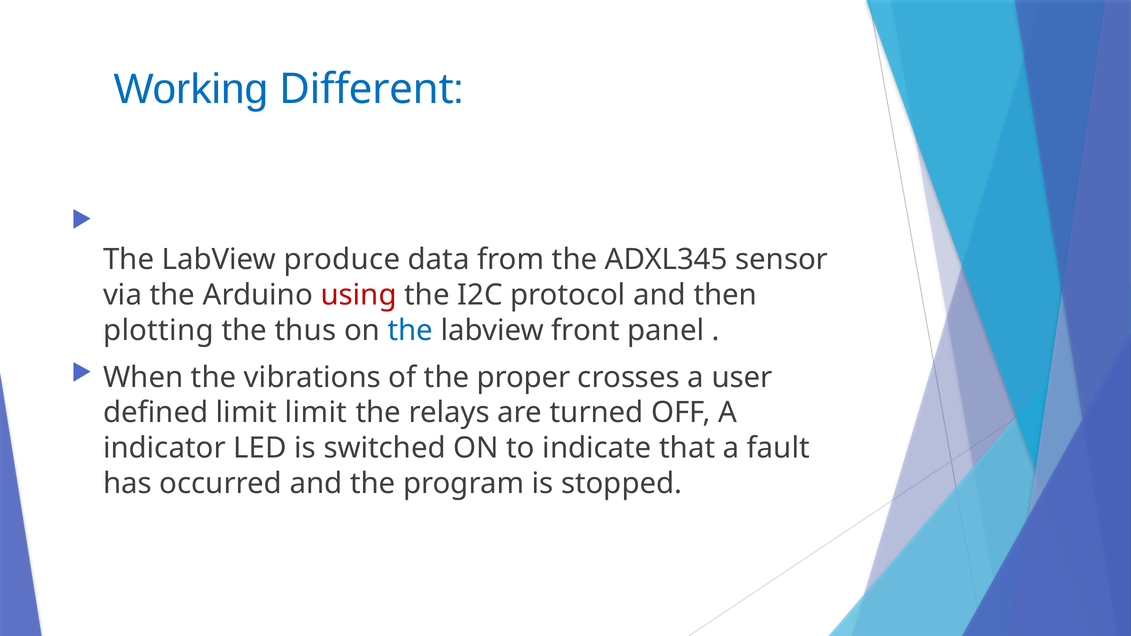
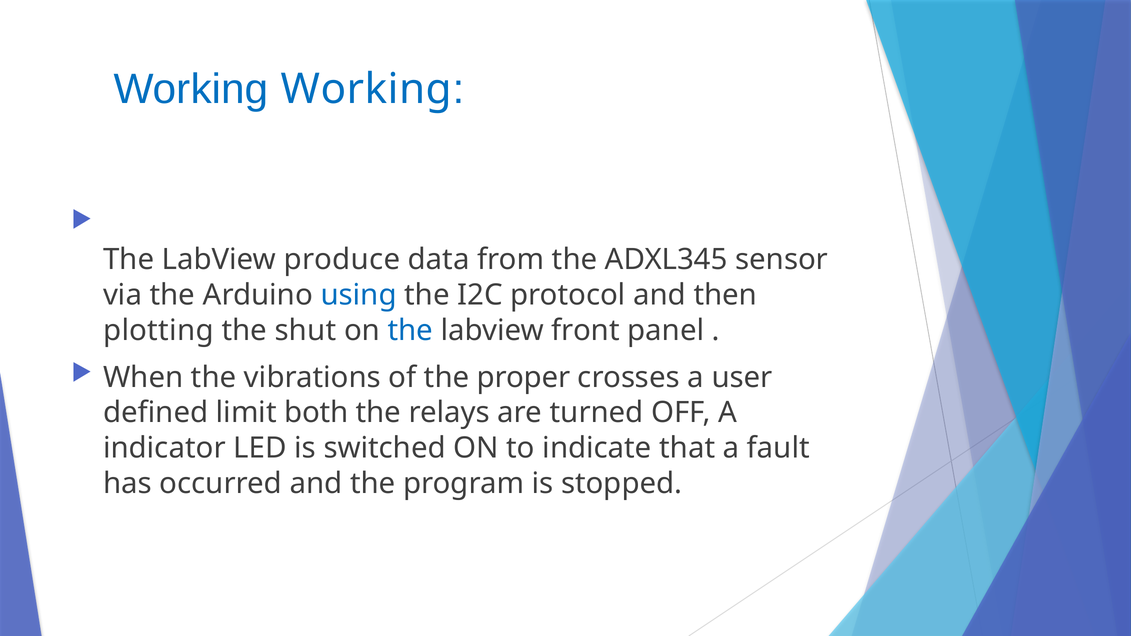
Working Different: Different -> Working
using colour: red -> blue
thus: thus -> shut
limit limit: limit -> both
